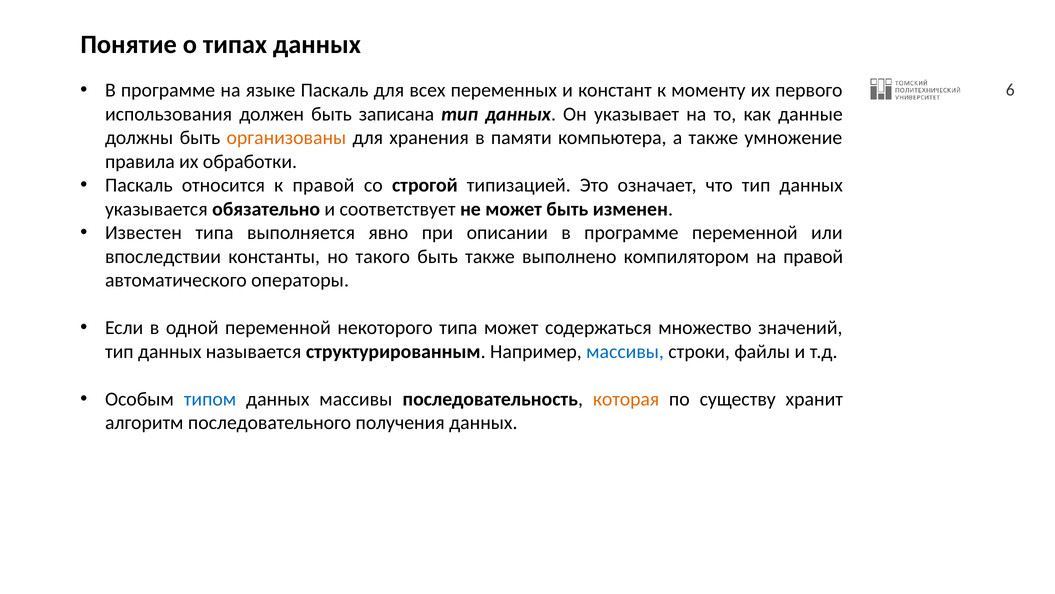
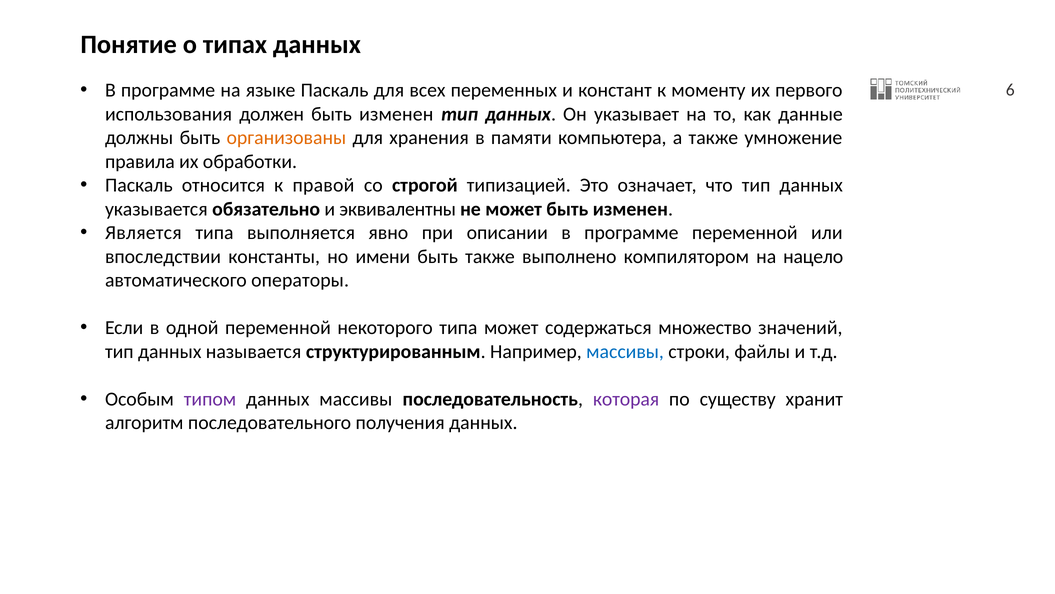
должен быть записана: записана -> изменен
соответствует: соответствует -> эквивалентны
Известен: Известен -> Является
такого: такого -> имени
на правой: правой -> нацело
типом colour: blue -> purple
которая colour: orange -> purple
